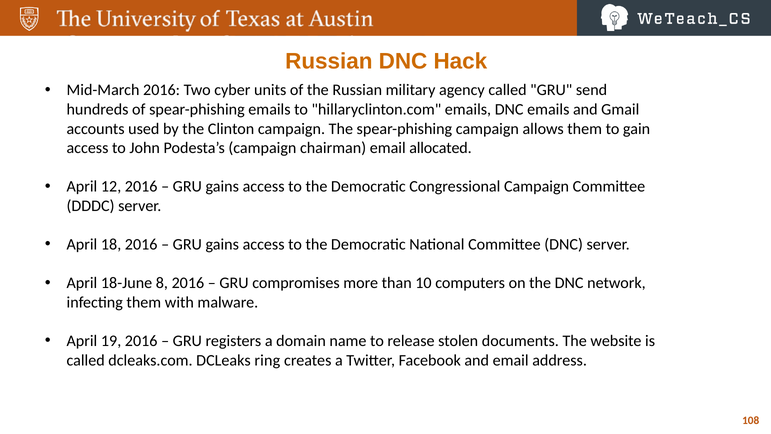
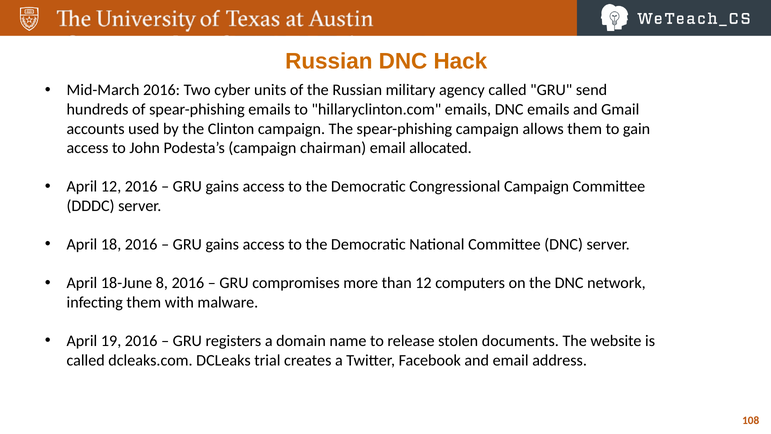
than 10: 10 -> 12
ring: ring -> trial
